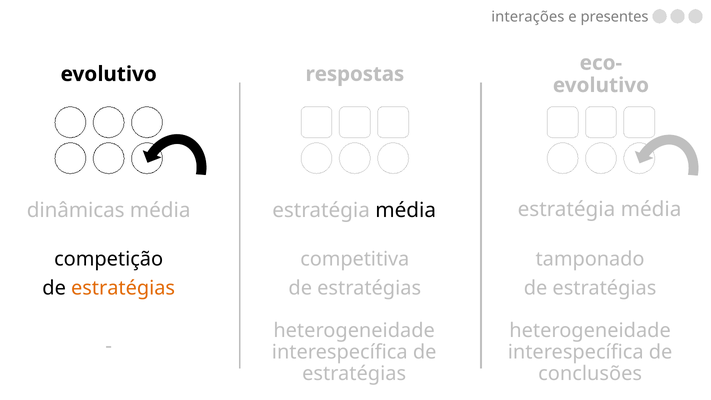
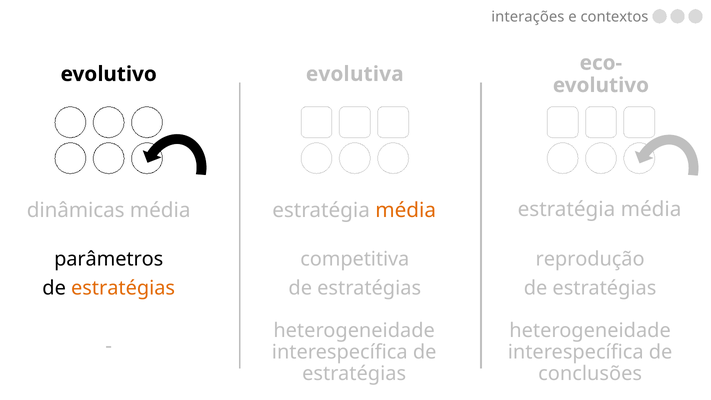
presentes: presentes -> contextos
respostas: respostas -> evolutiva
média at (406, 210) colour: black -> orange
competição: competição -> parâmetros
tamponado: tamponado -> reprodução
